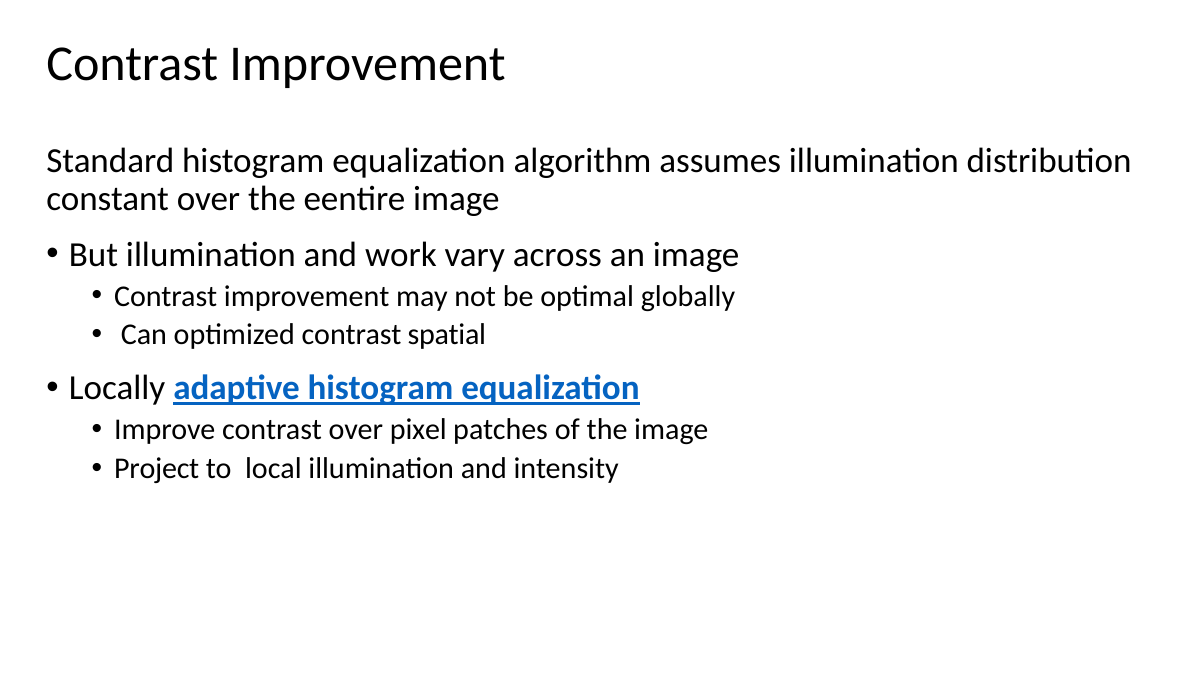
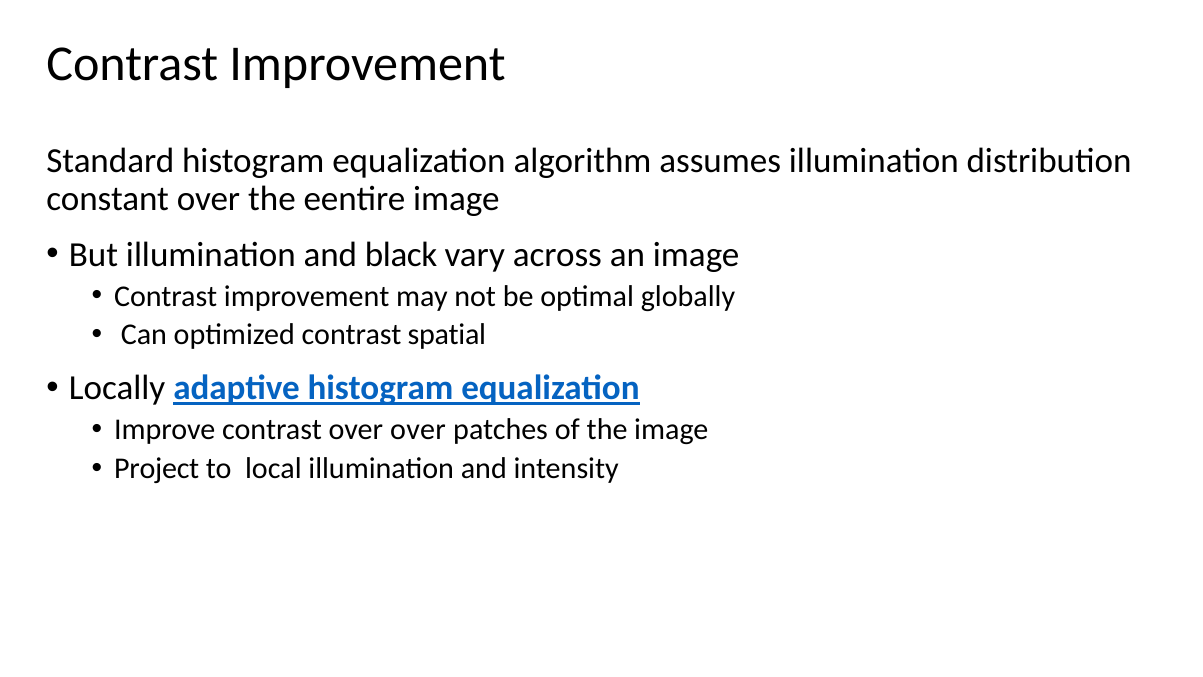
work: work -> black
over pixel: pixel -> over
